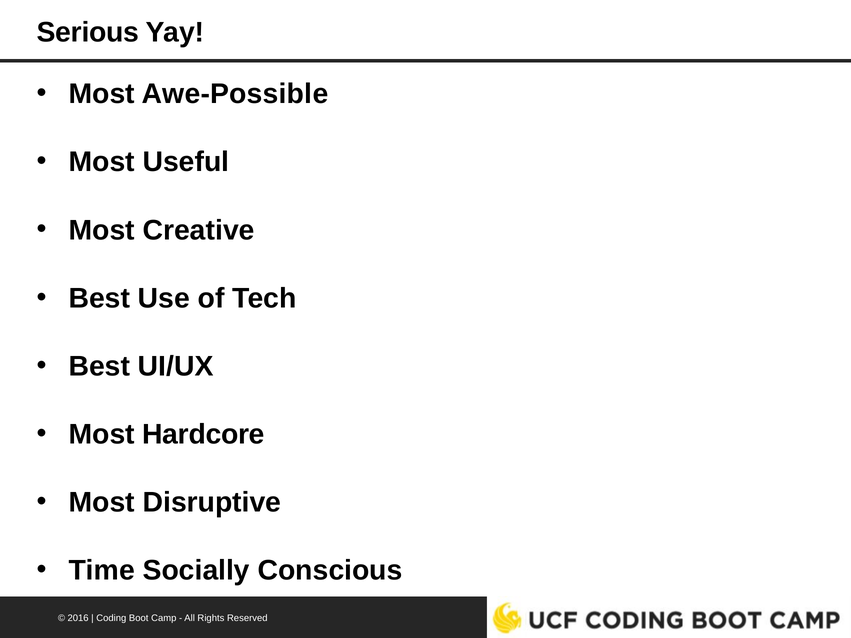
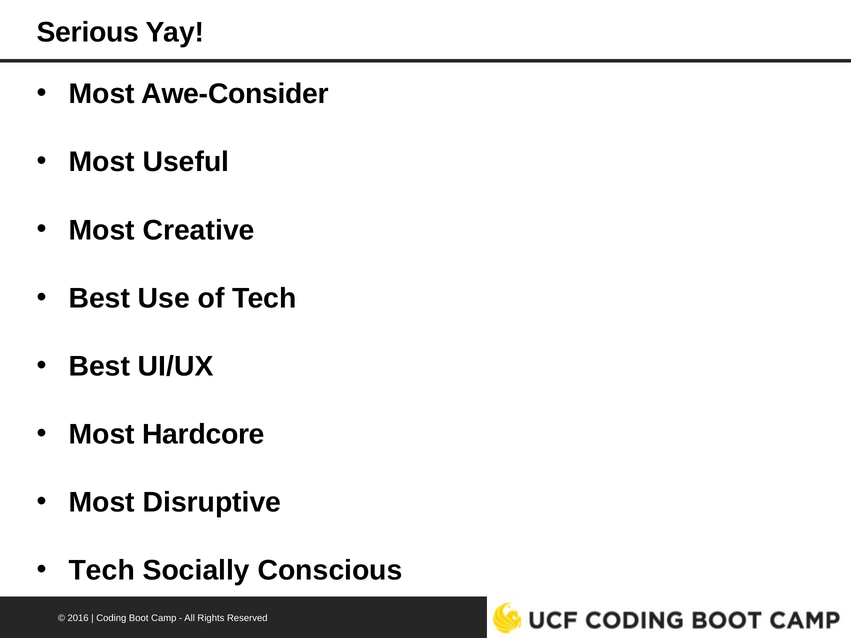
Awe-Possible: Awe-Possible -> Awe-Consider
Time at (102, 571): Time -> Tech
